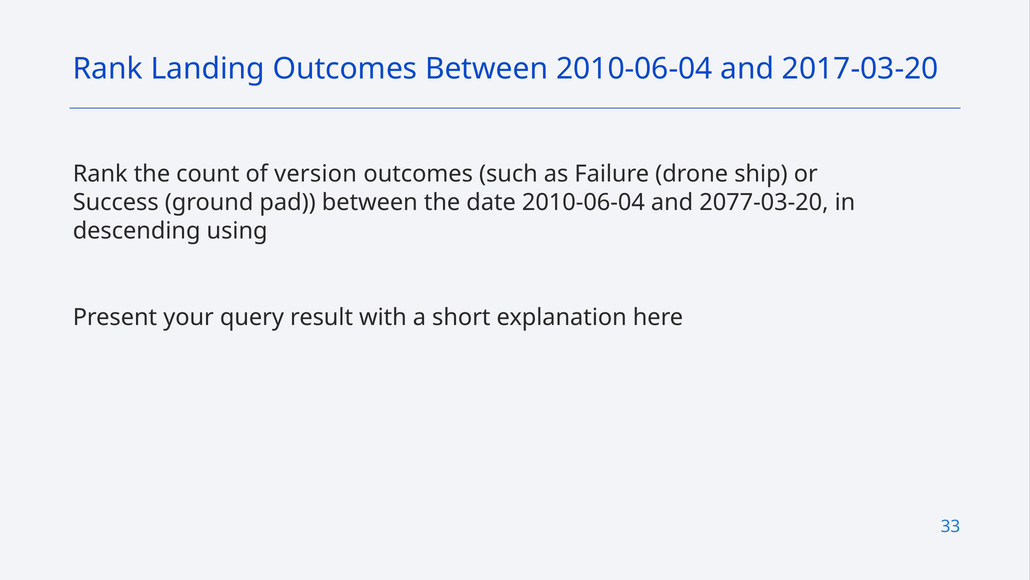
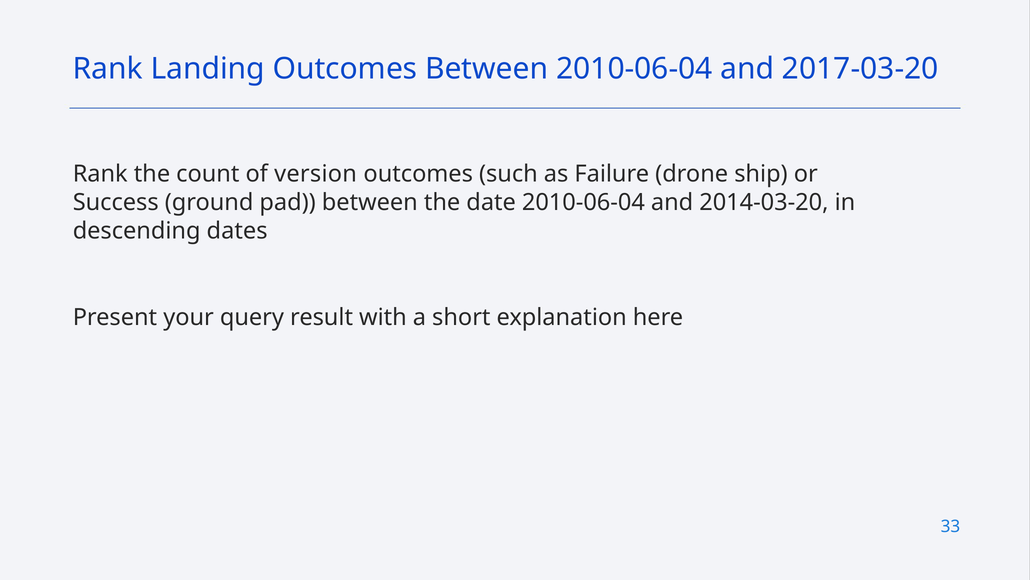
2077-03-20: 2077-03-20 -> 2014-03-20
using: using -> dates
